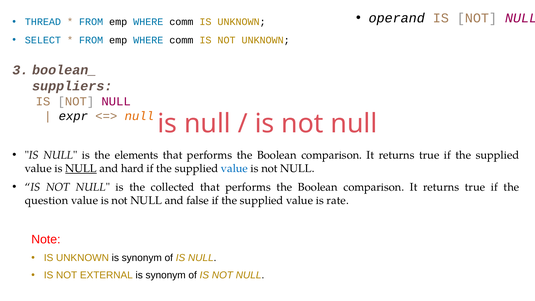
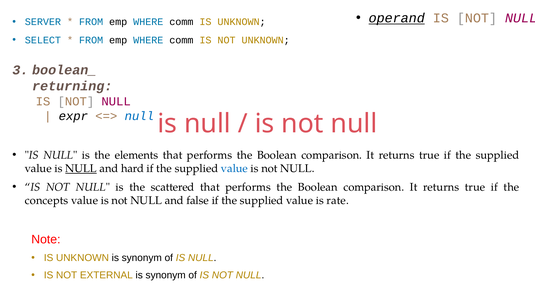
operand underline: none -> present
THREAD: THREAD -> SERVER
suppliers: suppliers -> returning
null at (139, 116) colour: orange -> blue
collected: collected -> scattered
question: question -> concepts
